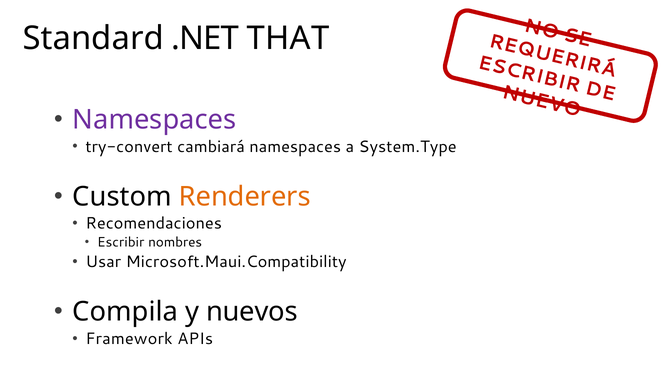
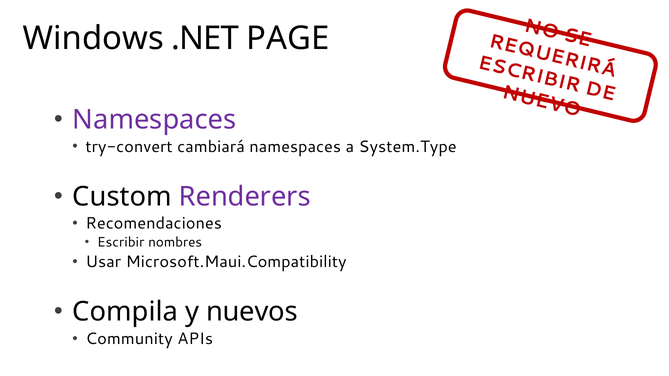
Standard: Standard -> Windows
THAT: THAT -> PAGE
Renderers colour: orange -> purple
Framework: Framework -> Community
